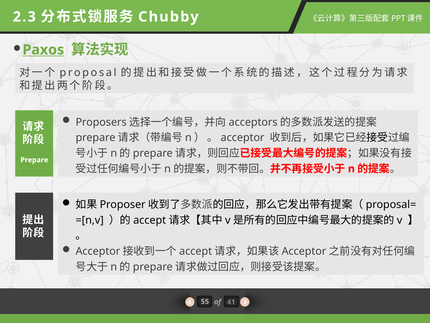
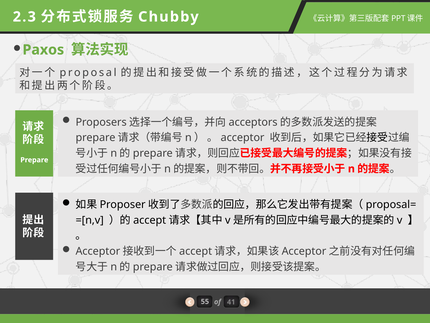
Paxos underline: present -> none
